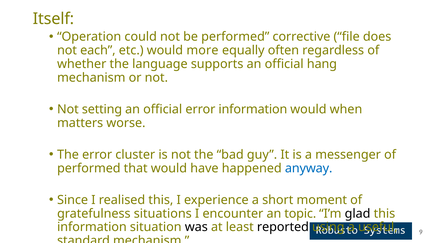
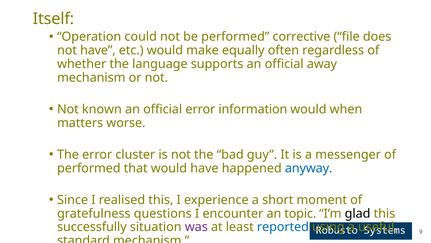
not each: each -> have
more: more -> make
hang: hang -> away
setting: setting -> known
situations: situations -> questions
information at (92, 227): information -> successfully
was colour: black -> purple
reported colour: black -> blue
